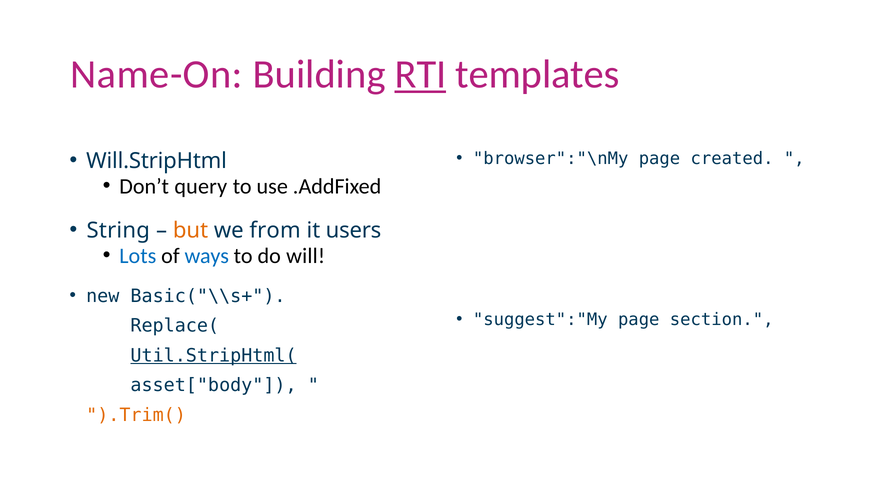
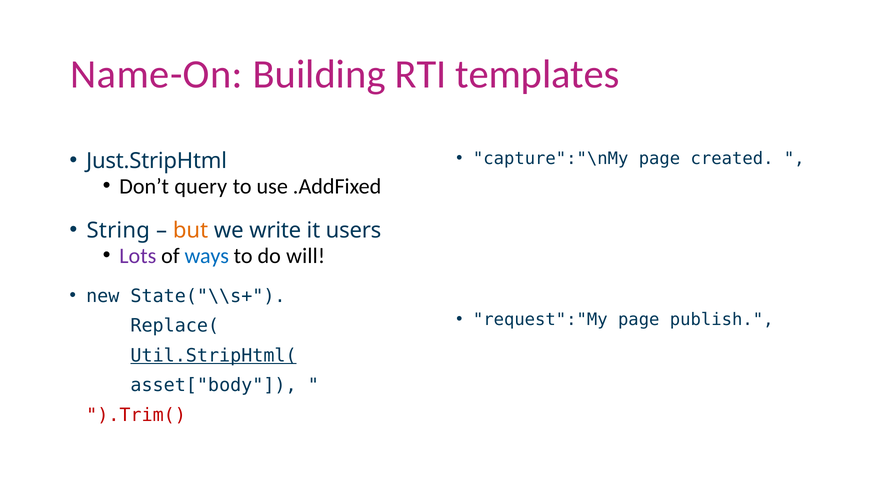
RTI underline: present -> none
Will.StripHtml: Will.StripHtml -> Just.StripHtml
browser":"\nMy: browser":"\nMy -> capture":"\nMy
from: from -> write
Lots colour: blue -> purple
Basic("\\s+: Basic("\\s+ -> State("\\s+
suggest":"My: suggest":"My -> request":"My
section: section -> publish
).Trim( colour: orange -> red
